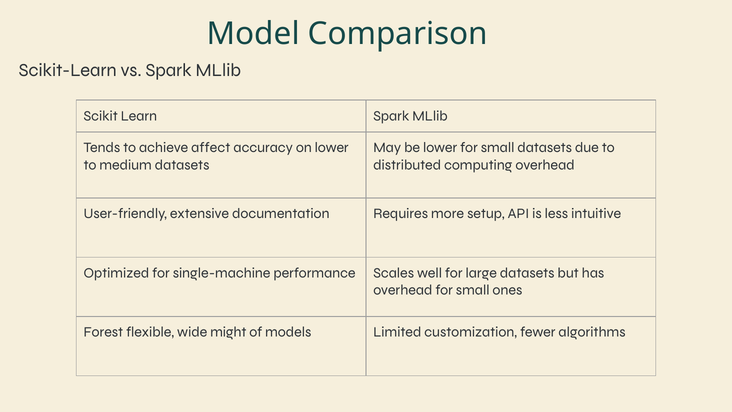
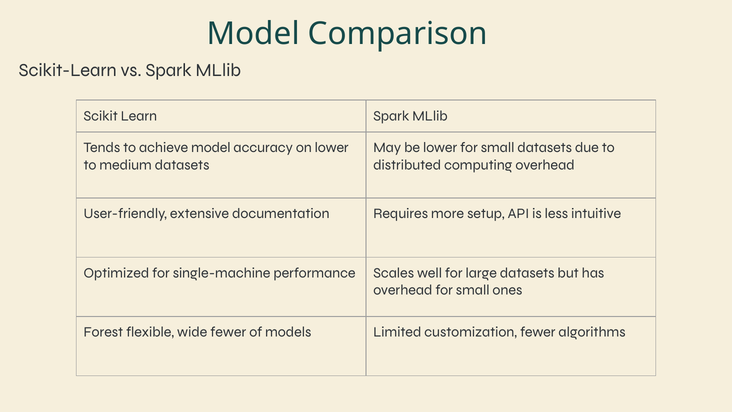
achieve affect: affect -> model
wide might: might -> fewer
